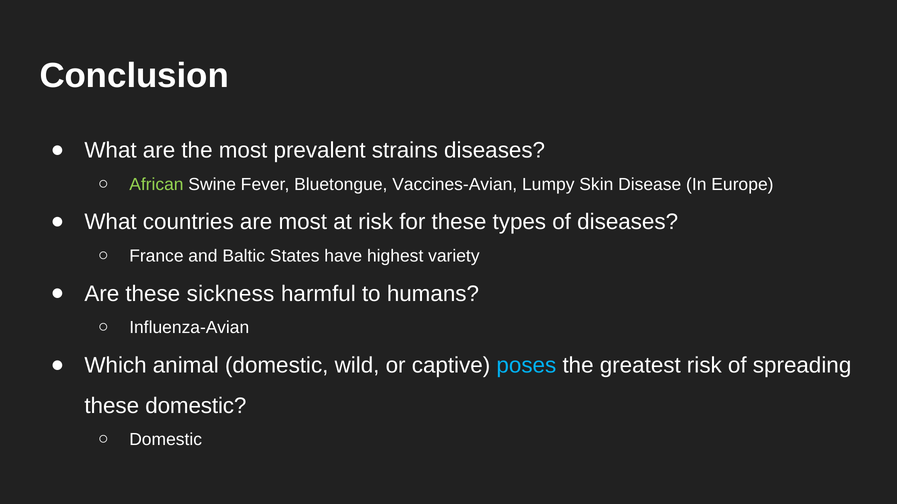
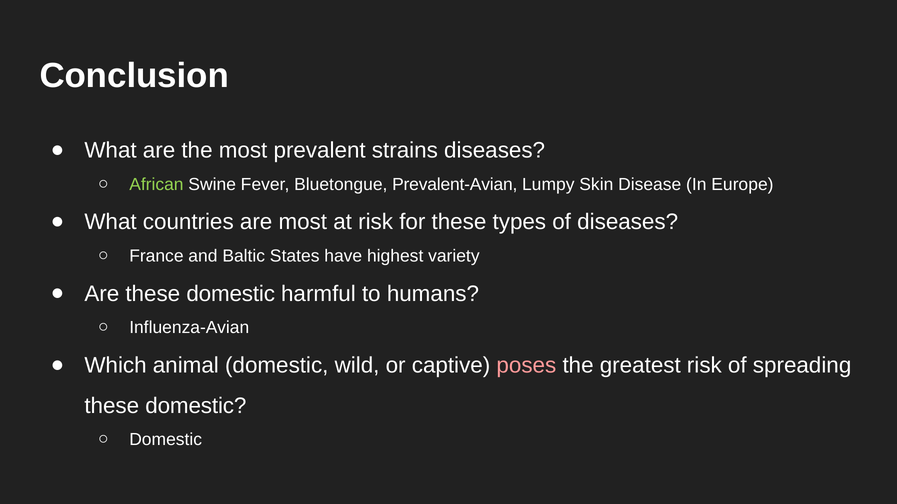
Vaccines-Avian: Vaccines-Avian -> Prevalent-Avian
Are these sickness: sickness -> domestic
poses colour: light blue -> pink
